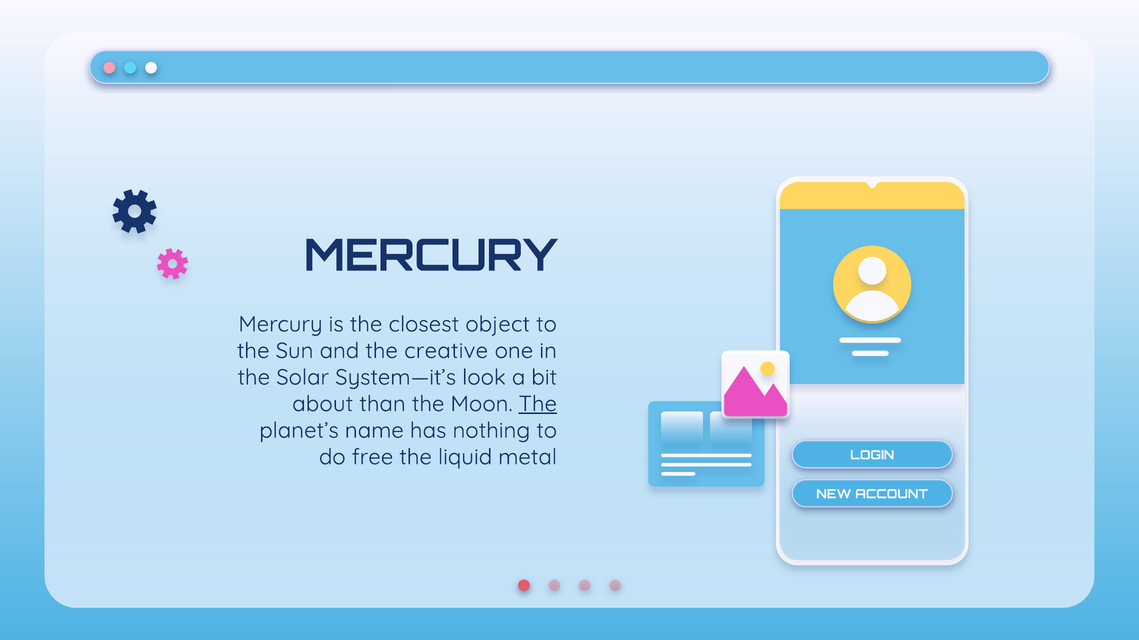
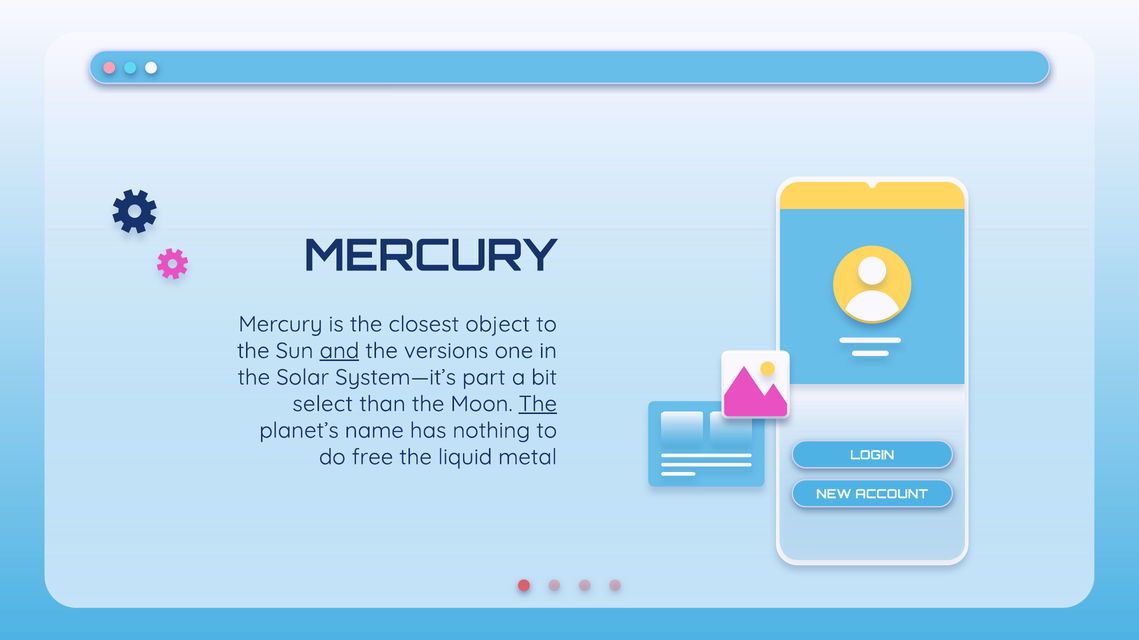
and underline: none -> present
creative: creative -> versions
look: look -> part
about: about -> select
